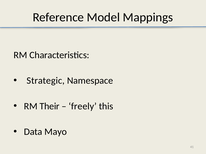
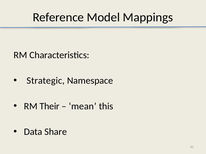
freely: freely -> mean
Mayo: Mayo -> Share
